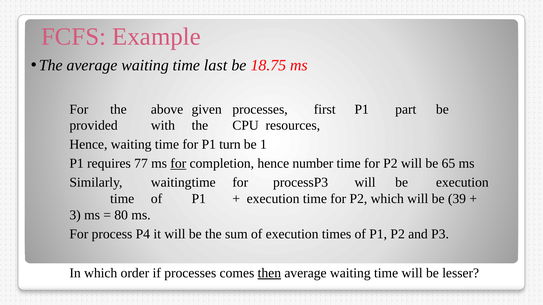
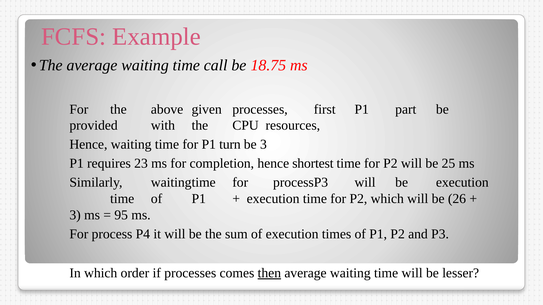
last: last -> call
be 1: 1 -> 3
77: 77 -> 23
for at (178, 164) underline: present -> none
number: number -> shortest
65: 65 -> 25
39: 39 -> 26
80: 80 -> 95
